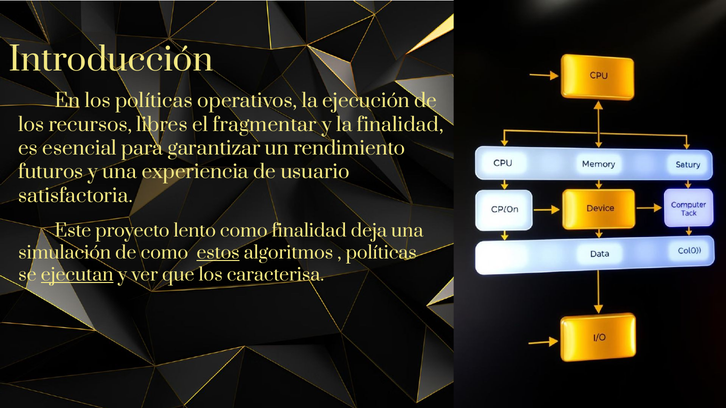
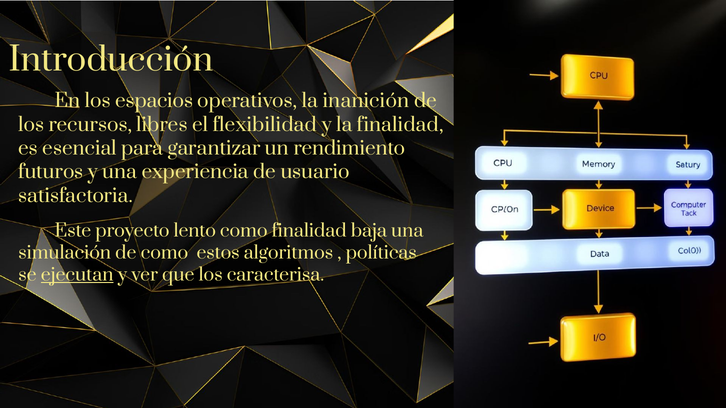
los políticas: políticas -> espacios
ejecución: ejecución -> inanición
fragmentar: fragmentar -> flexibilidad
deja: deja -> baja
estos underline: present -> none
